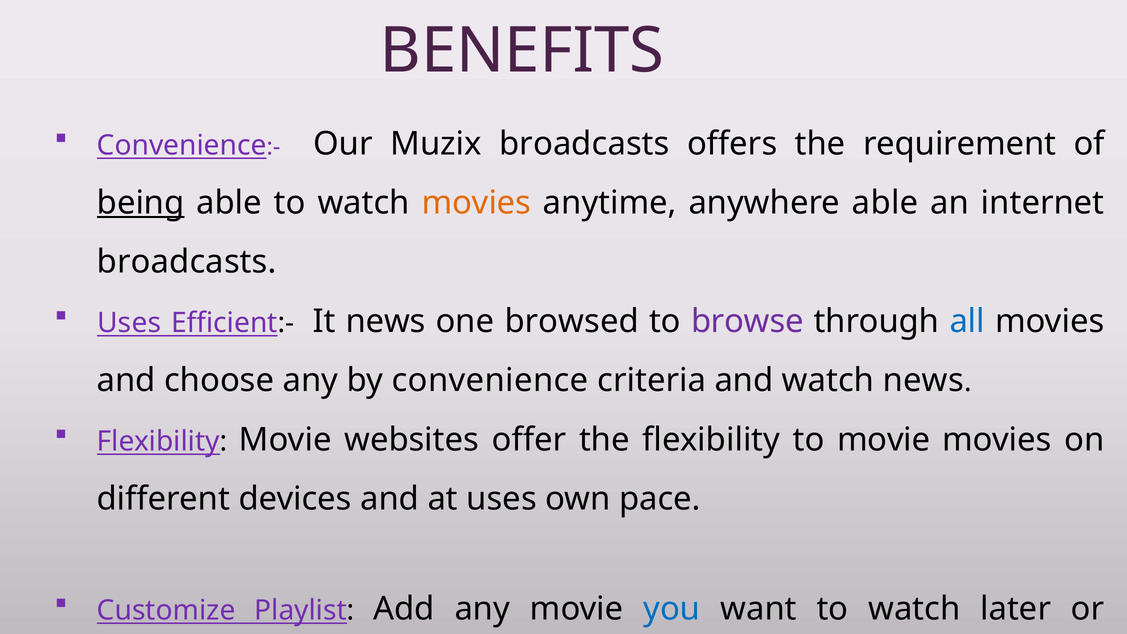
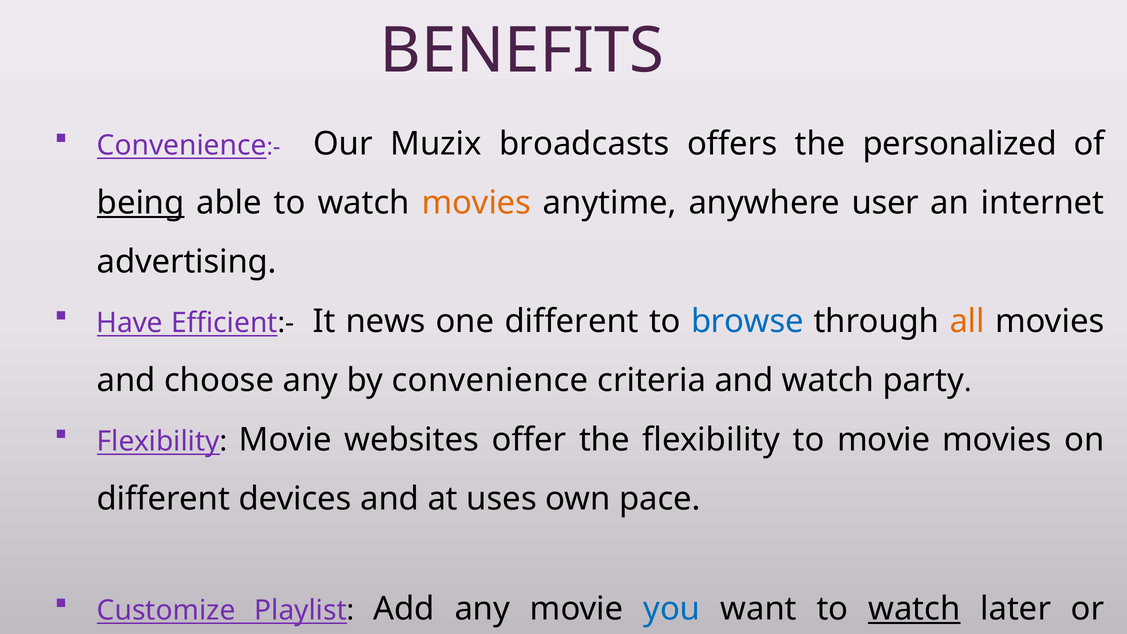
requirement: requirement -> personalized
anywhere able: able -> user
broadcasts at (187, 262): broadcasts -> advertising
Uses at (129, 323): Uses -> Have
one browsed: browsed -> different
browse colour: purple -> blue
all colour: blue -> orange
watch news: news -> party
watch at (914, 609) underline: none -> present
